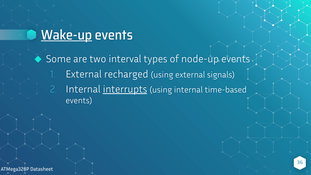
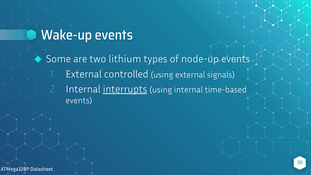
Wake-up underline: present -> none
interval: interval -> lithium
recharged: recharged -> controlled
